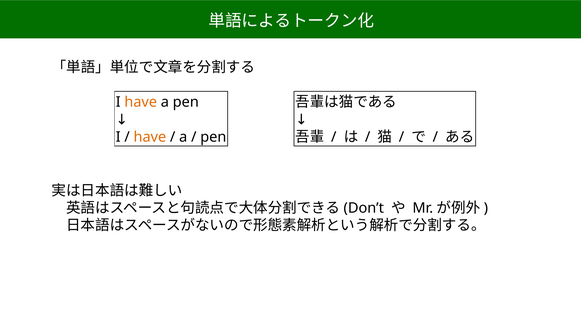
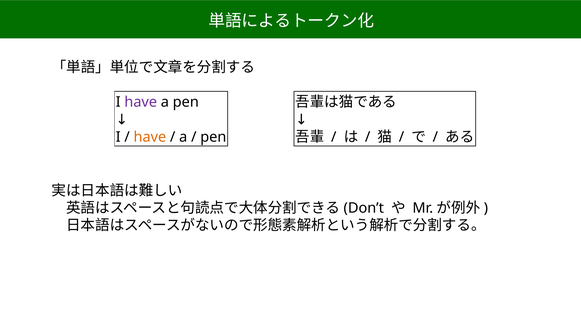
have at (141, 102) colour: orange -> purple
